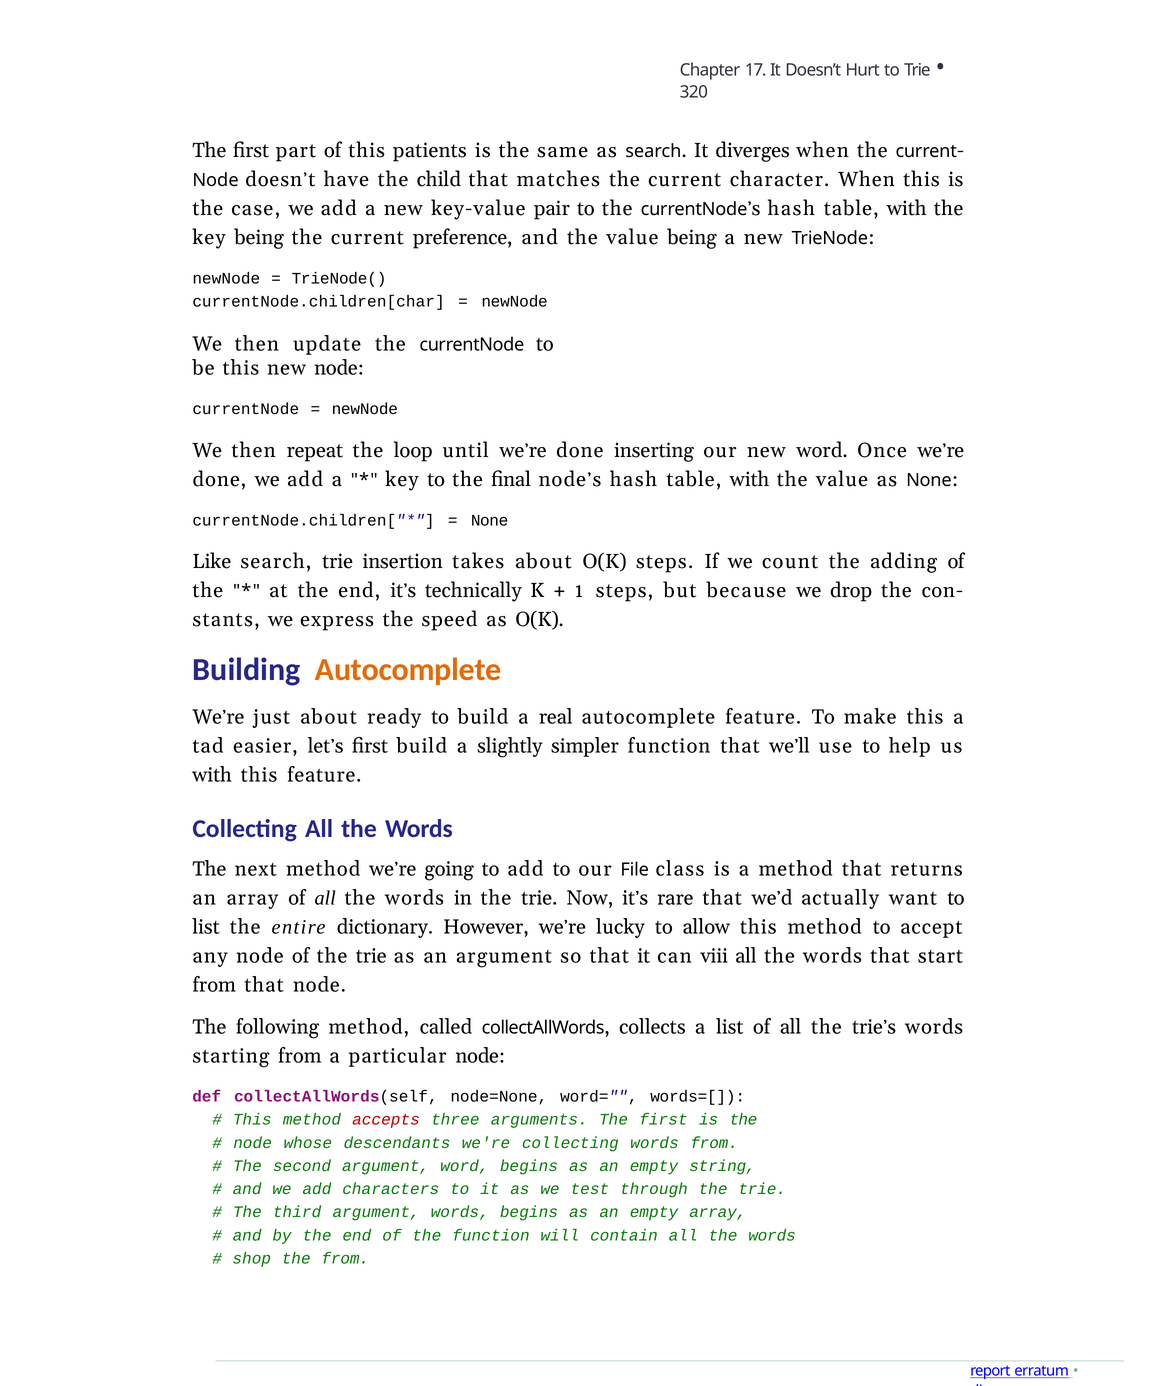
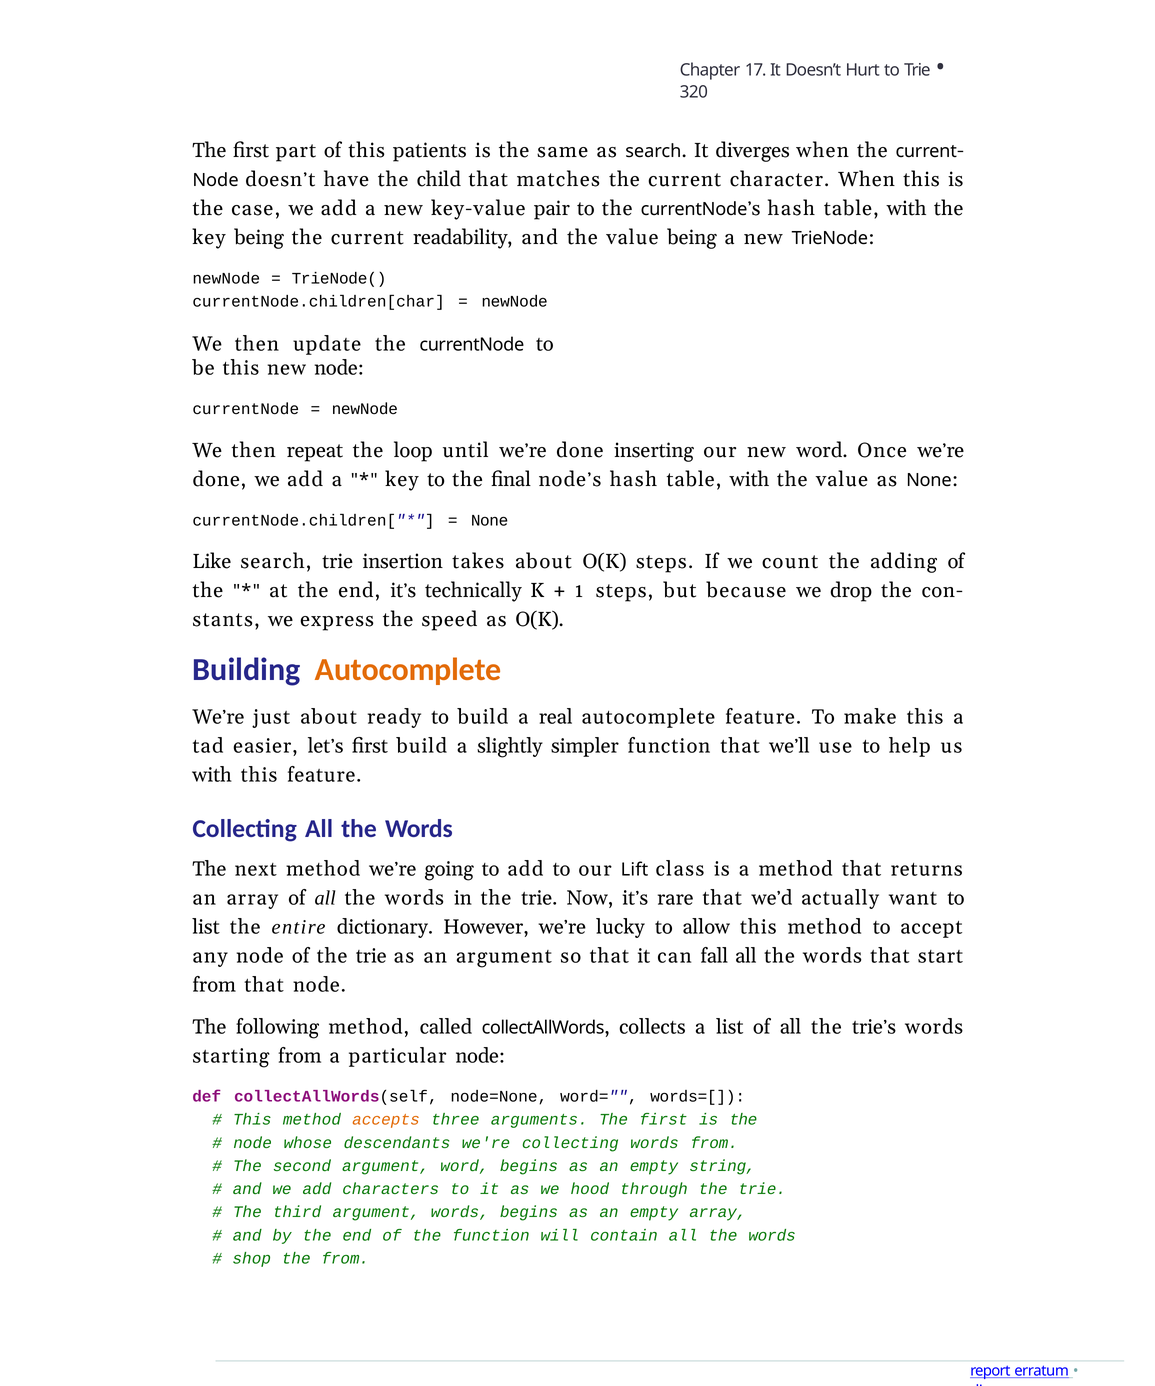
preference: preference -> readability
File: File -> Lift
viii: viii -> fall
accepts colour: red -> orange
test: test -> hood
